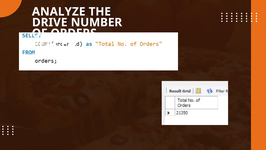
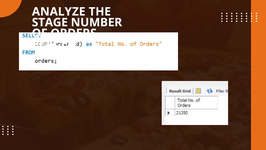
DRIVE: DRIVE -> STAGE
